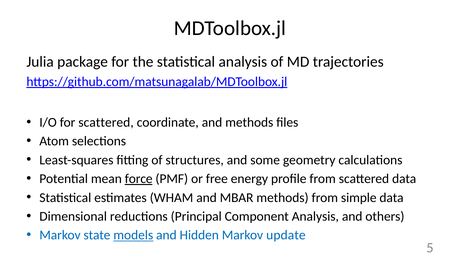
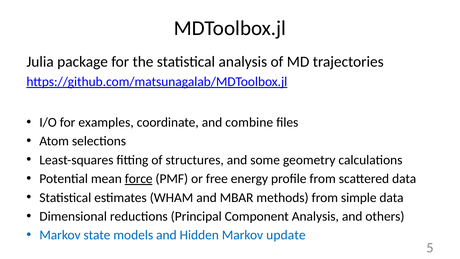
for scattered: scattered -> examples
and methods: methods -> combine
models underline: present -> none
